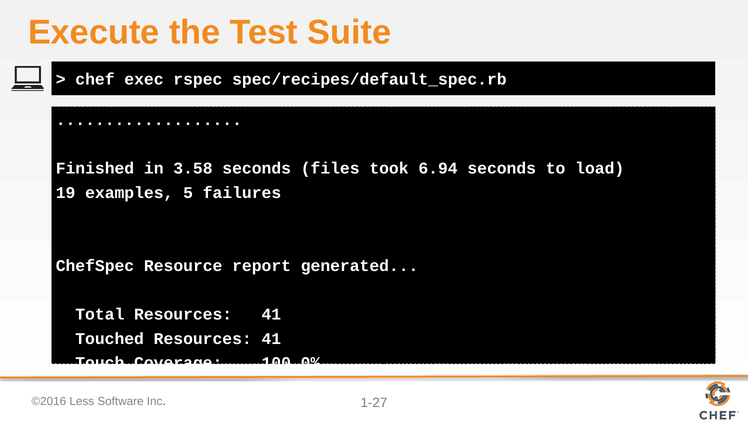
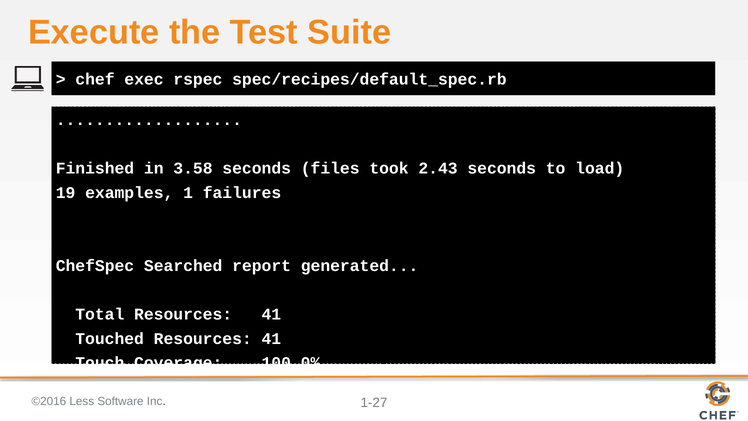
6.94: 6.94 -> 2.43
5: 5 -> 1
Resource: Resource -> Searched
